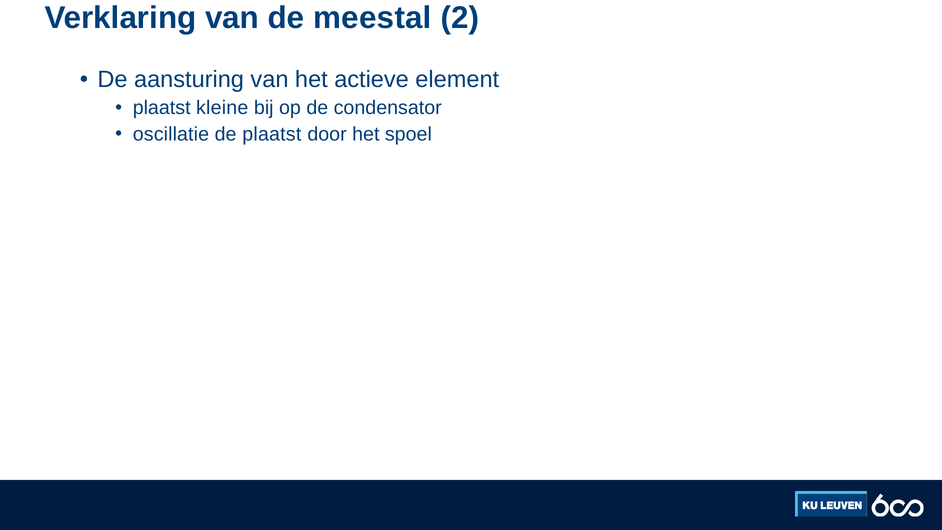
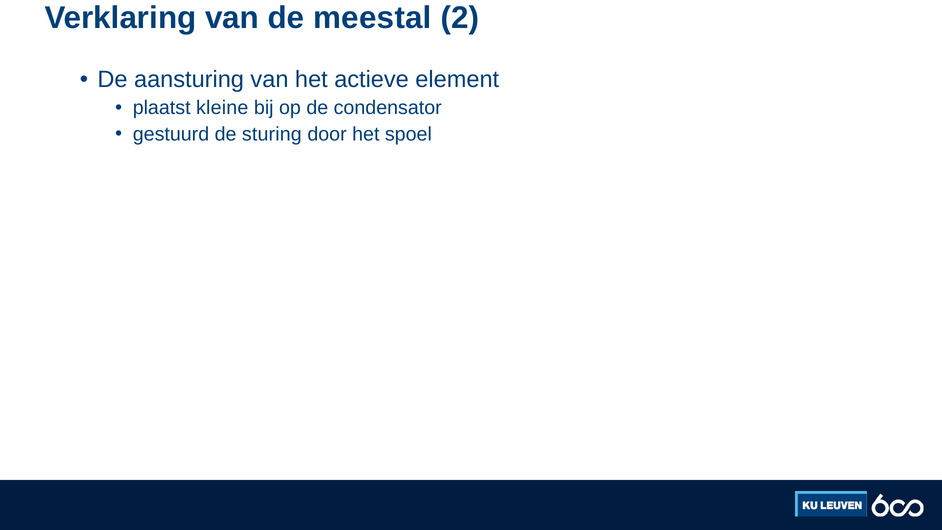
oscillatie: oscillatie -> gestuurd
de plaatst: plaatst -> sturing
